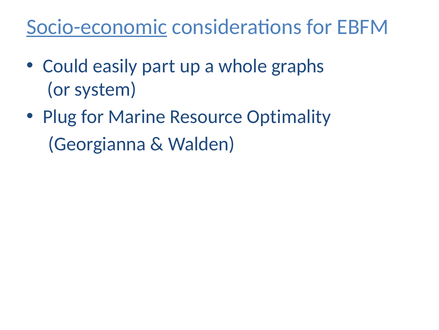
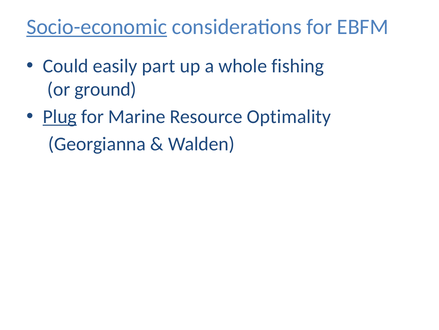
graphs: graphs -> fishing
system: system -> ground
Plug underline: none -> present
